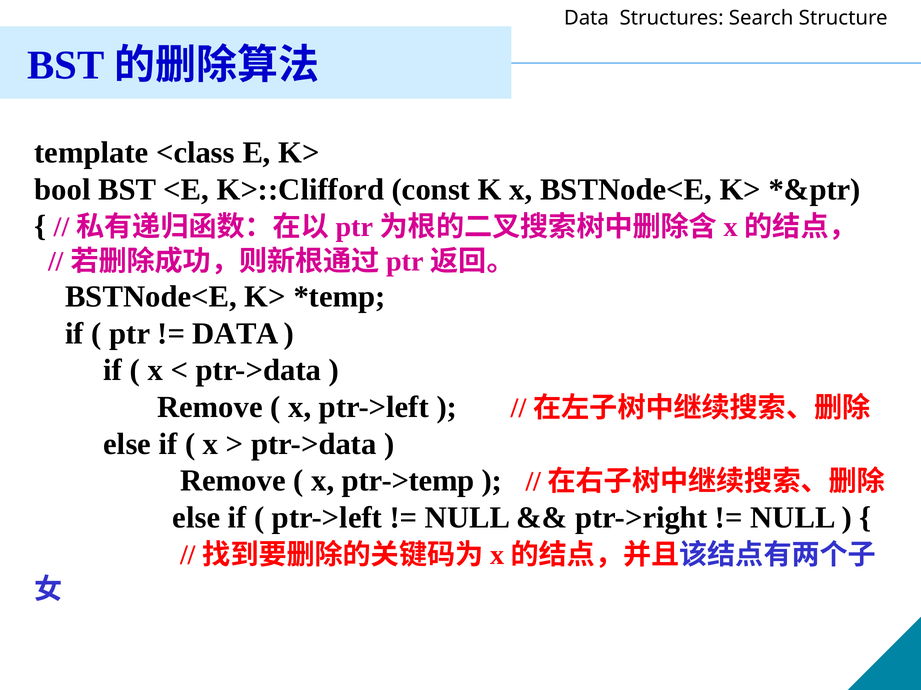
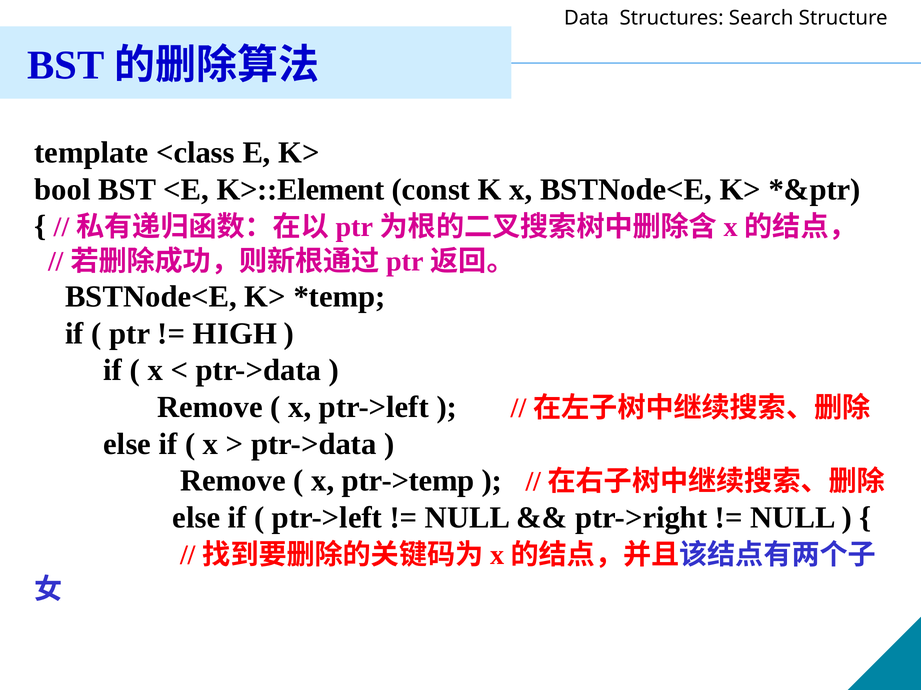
K>::Clifford: K>::Clifford -> K>::Element
DATA at (235, 334): DATA -> HIGH
